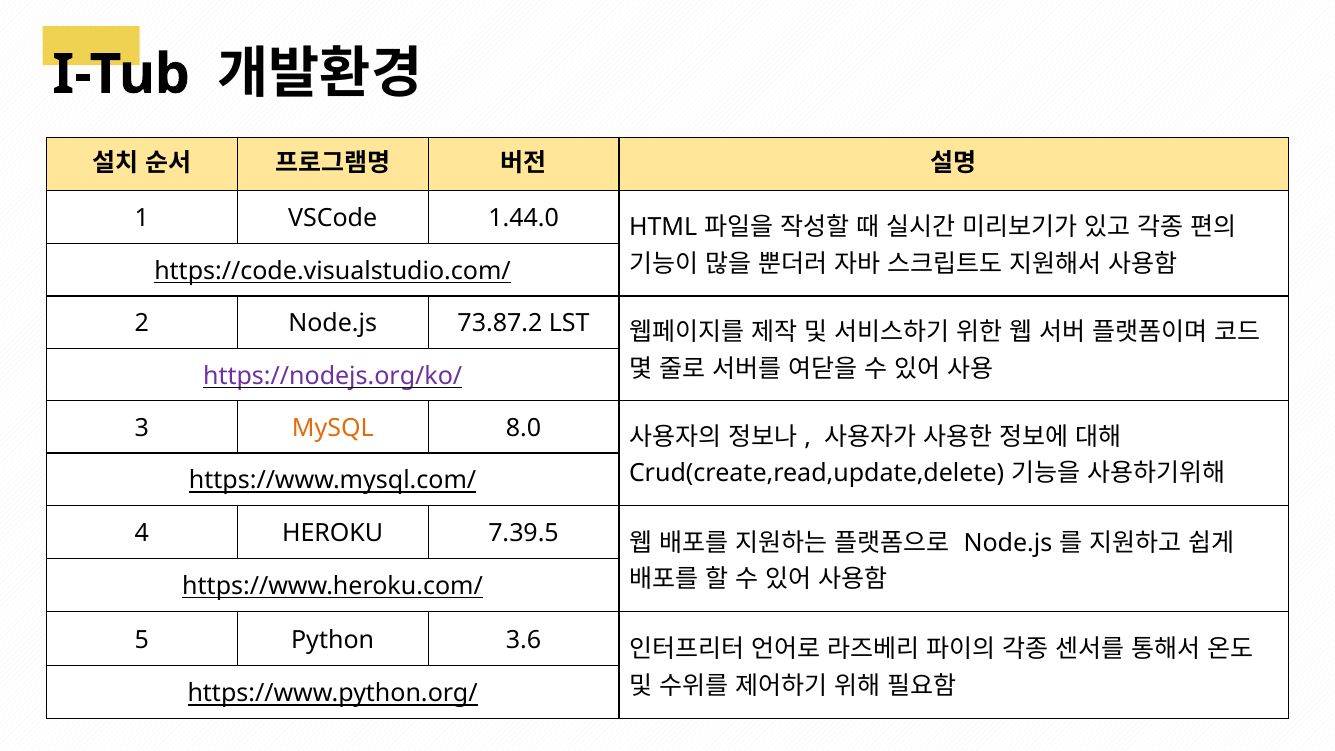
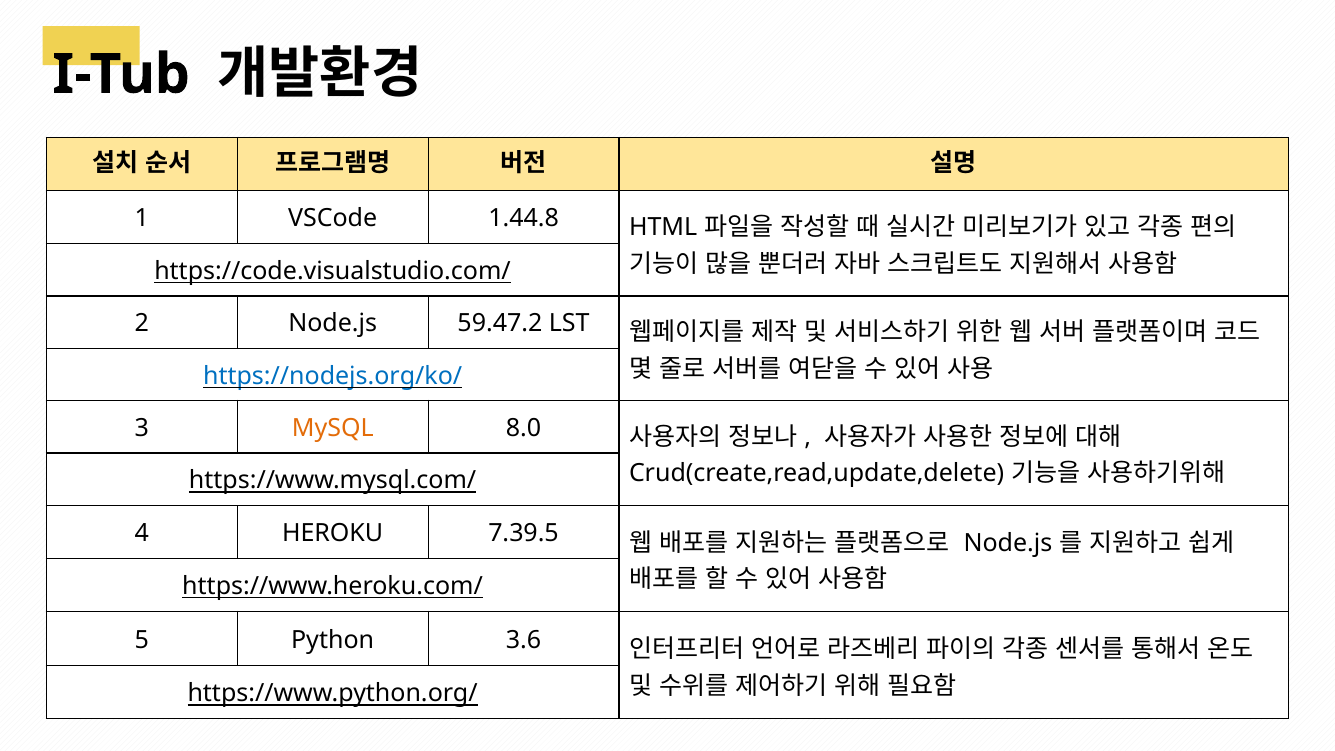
1.44.0: 1.44.0 -> 1.44.8
73.87.2: 73.87.2 -> 59.47.2
https://nodejs.org/ko/ colour: purple -> blue
